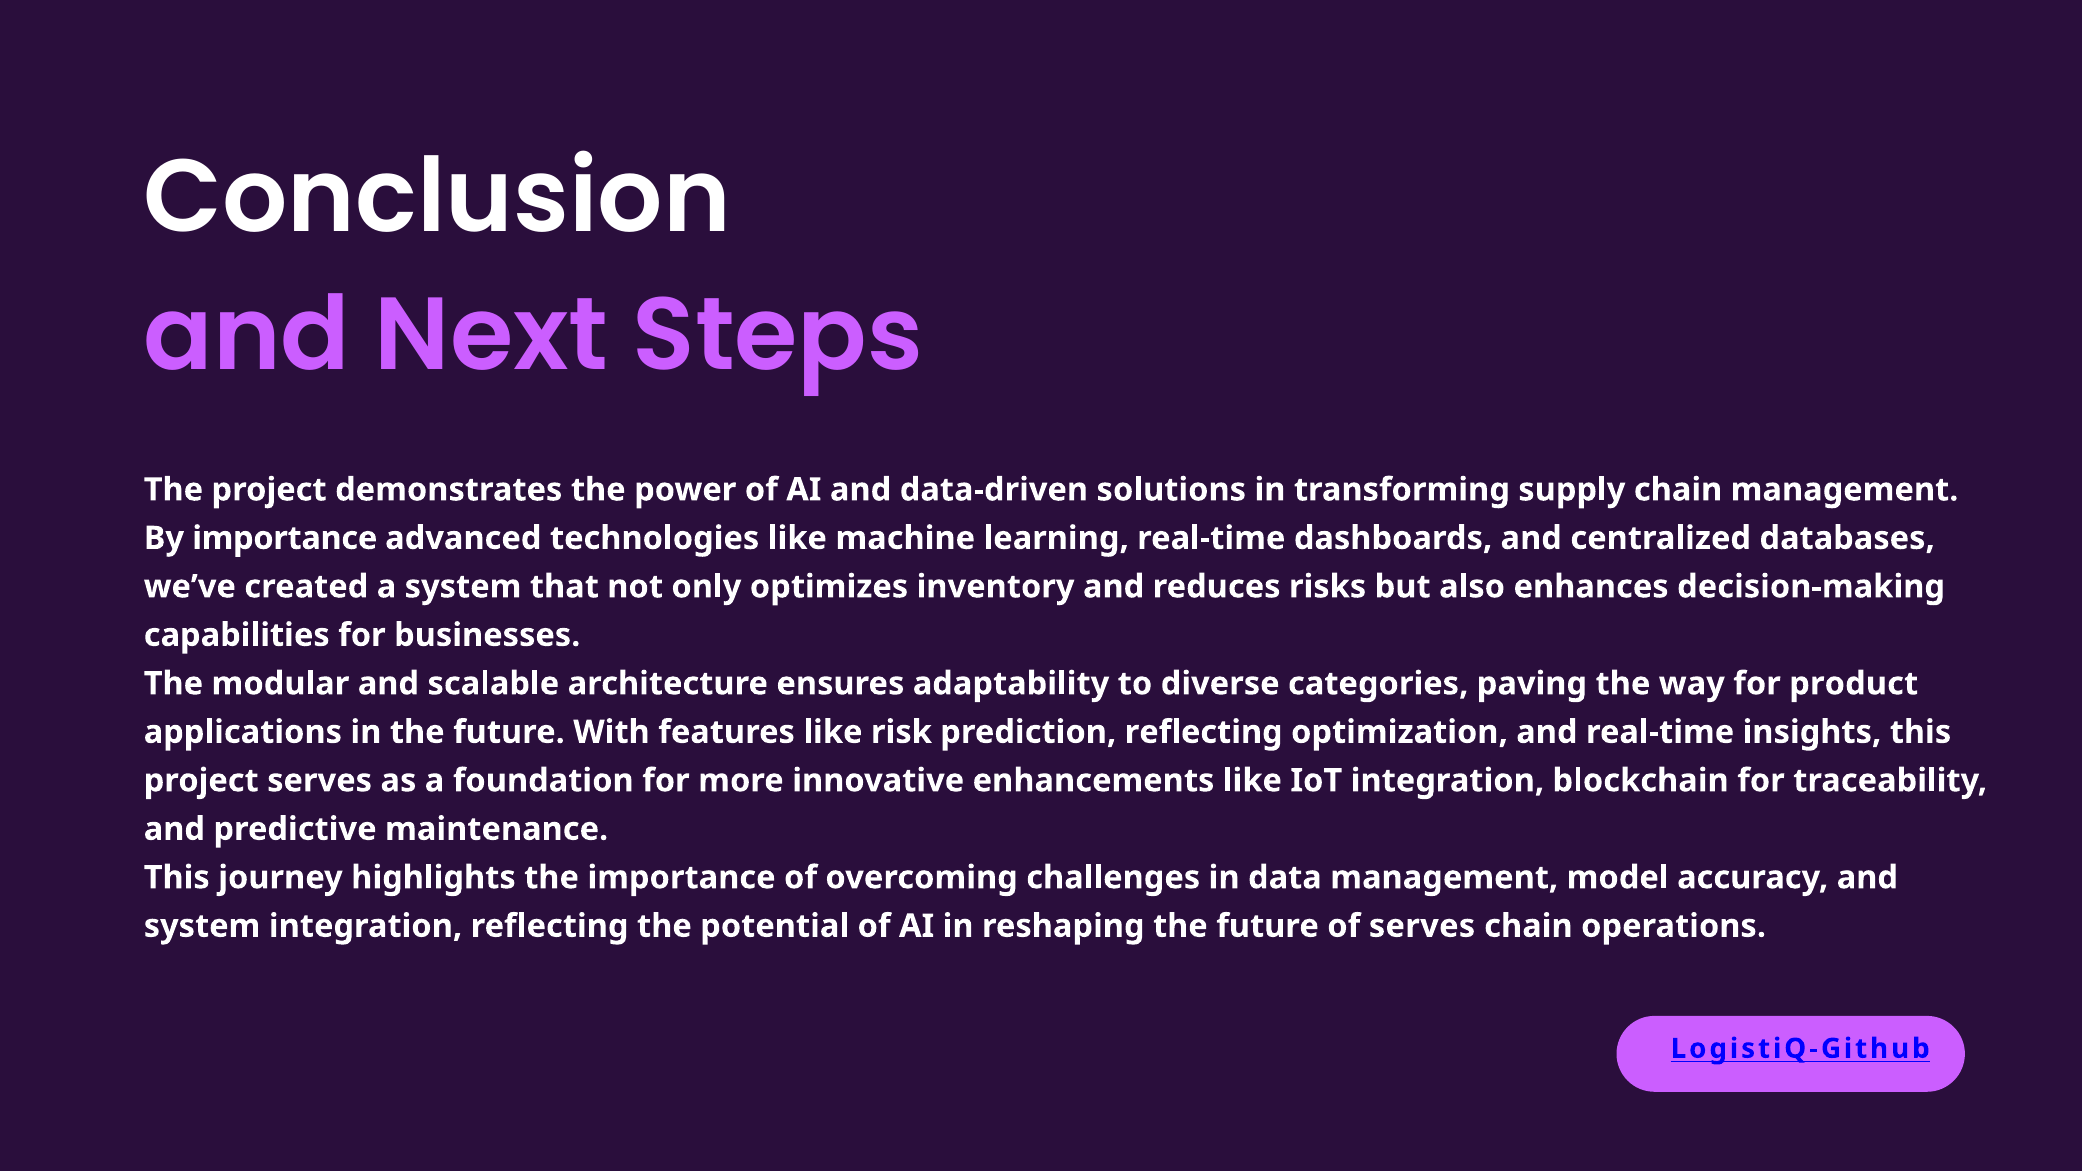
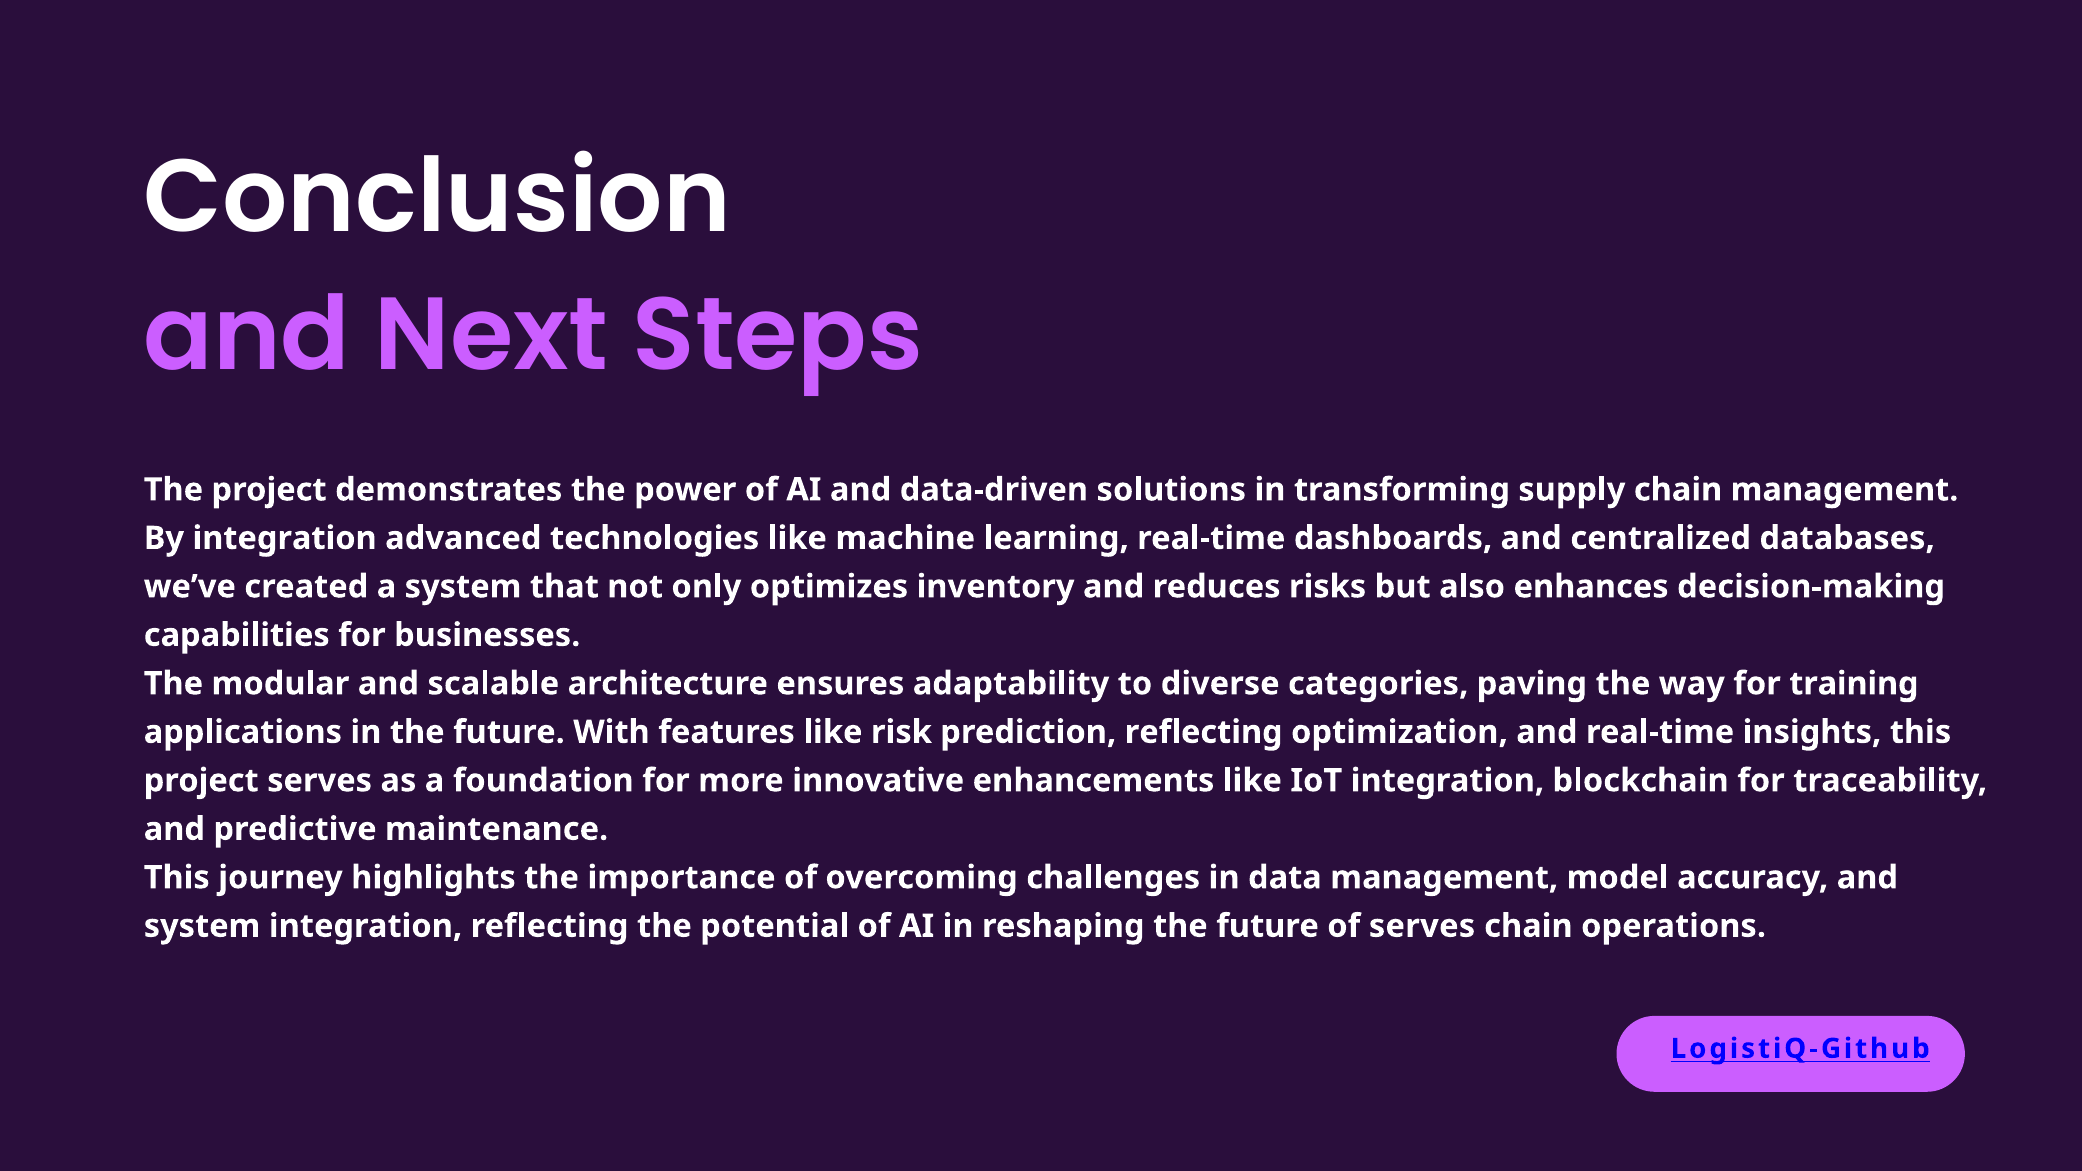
By importance: importance -> integration
product: product -> training
